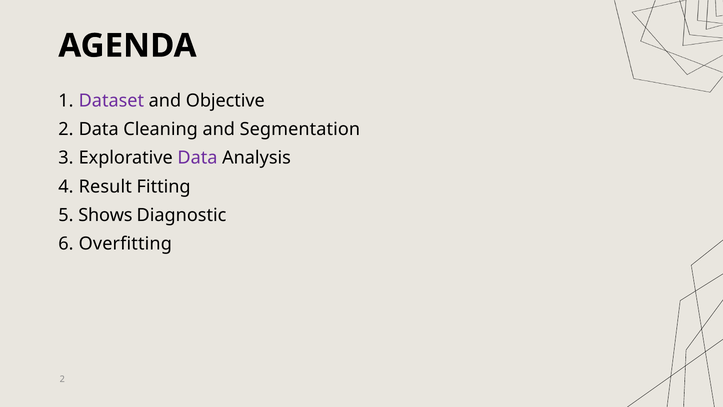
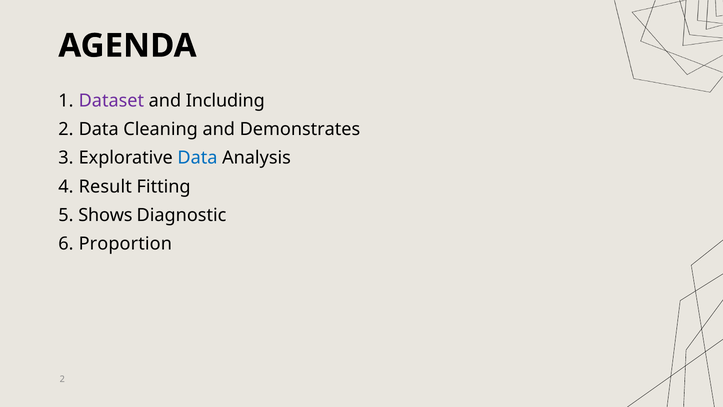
Objective: Objective -> Including
Segmentation: Segmentation -> Demonstrates
Data at (197, 158) colour: purple -> blue
Overfitting: Overfitting -> Proportion
